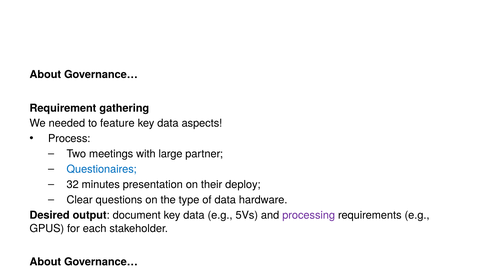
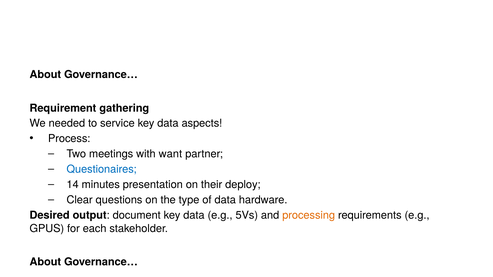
feature: feature -> service
with large: large -> want
32: 32 -> 14
processing colour: purple -> orange
